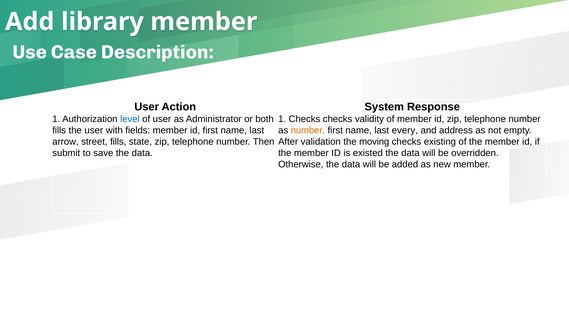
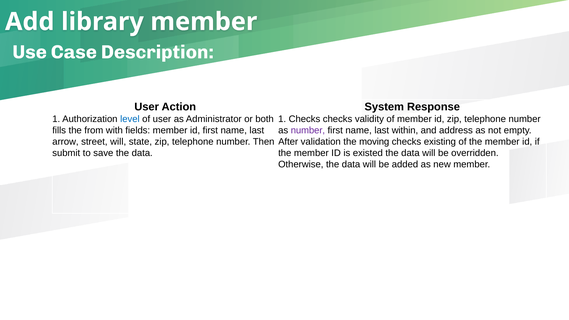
the user: user -> from
number at (308, 130) colour: orange -> purple
every: every -> within
street fills: fills -> will
